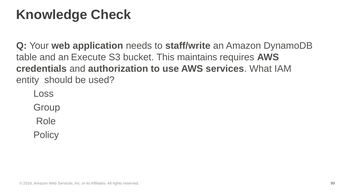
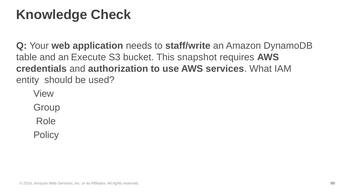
maintains: maintains -> snapshot
Loss: Loss -> View
